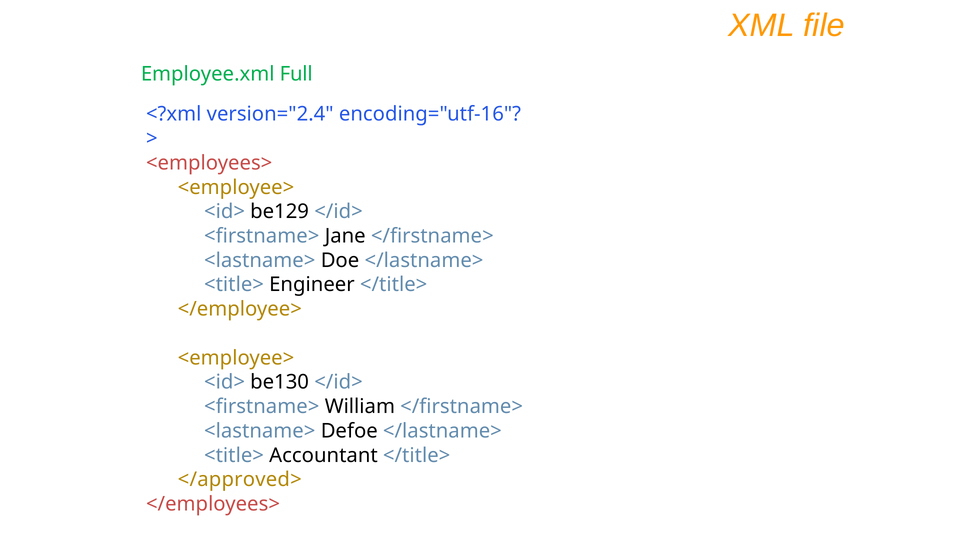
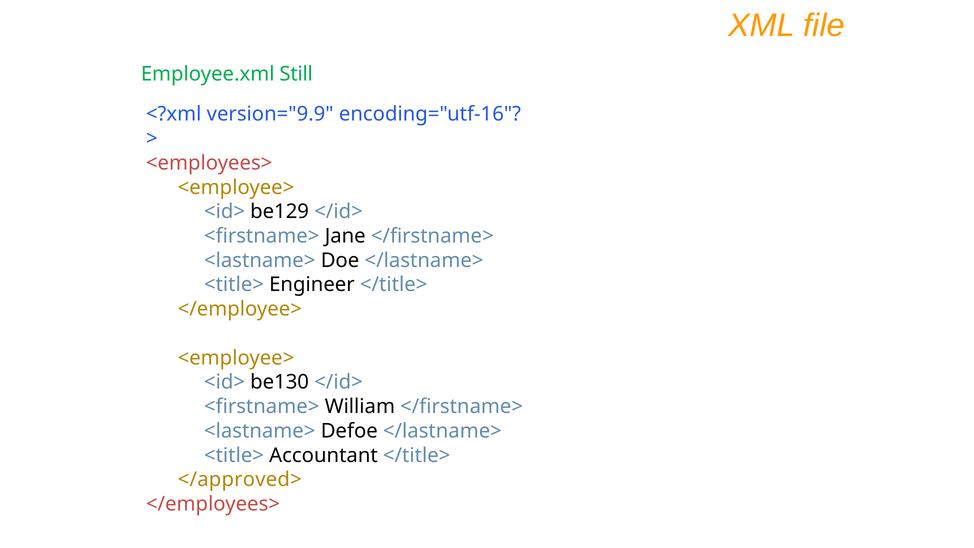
Full: Full -> Still
version="2.4: version="2.4 -> version="9.9
